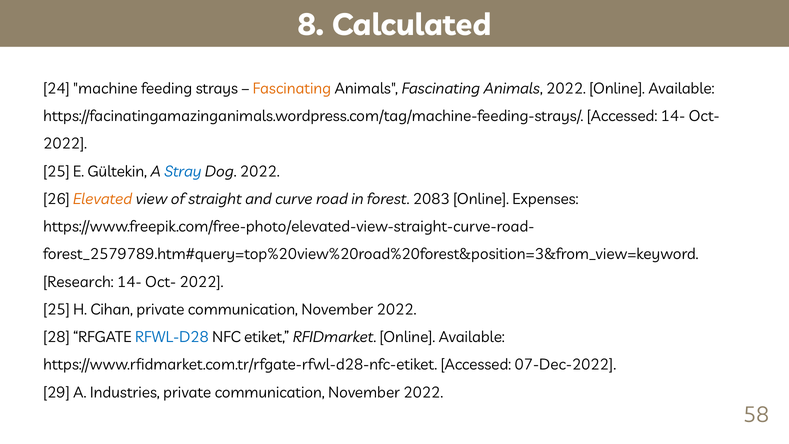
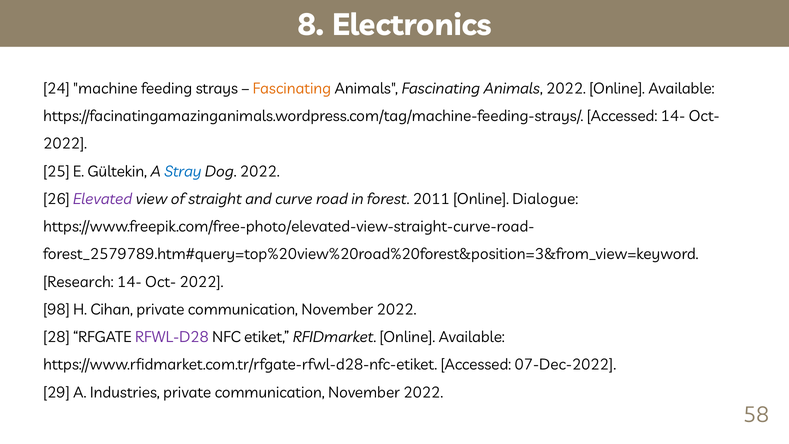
Calculated: Calculated -> Electronics
Elevated colour: orange -> purple
2083: 2083 -> 2011
Expenses: Expenses -> Dialogue
25 at (56, 309): 25 -> 98
RFWL-D28 colour: blue -> purple
